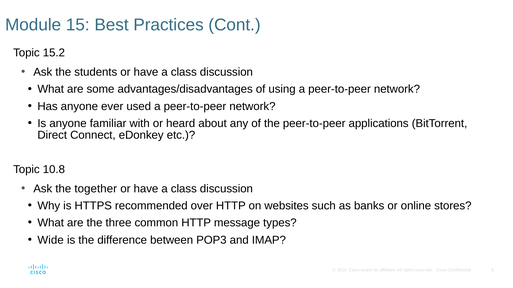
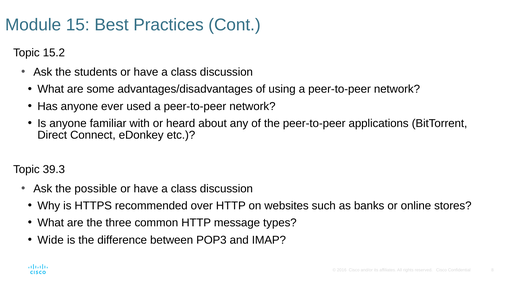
10.8: 10.8 -> 39.3
together: together -> possible
